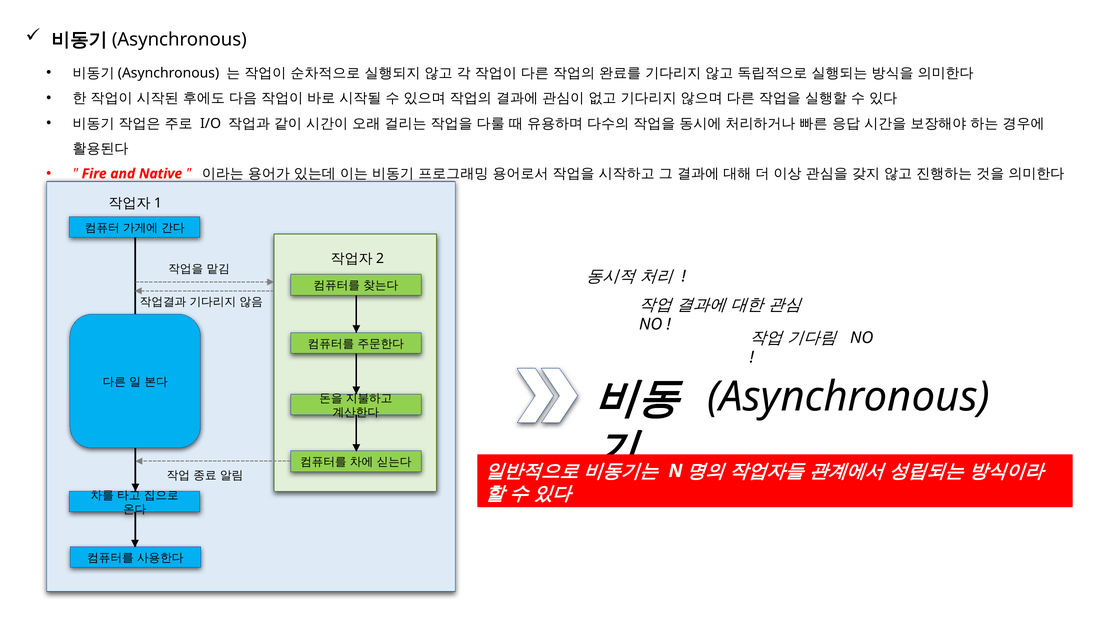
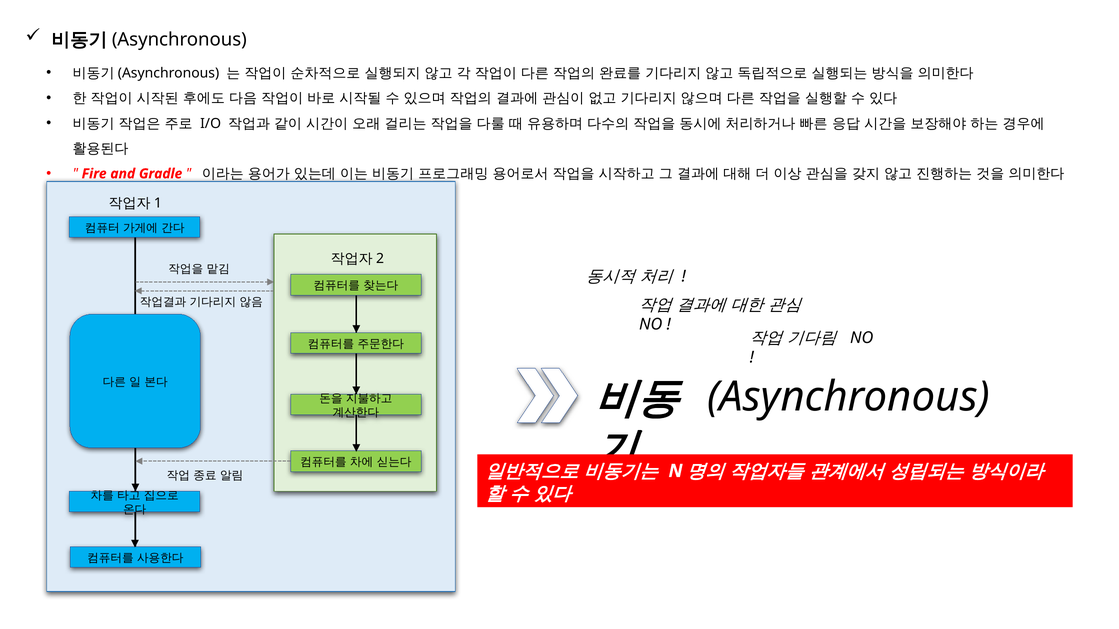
Native: Native -> Gradle
